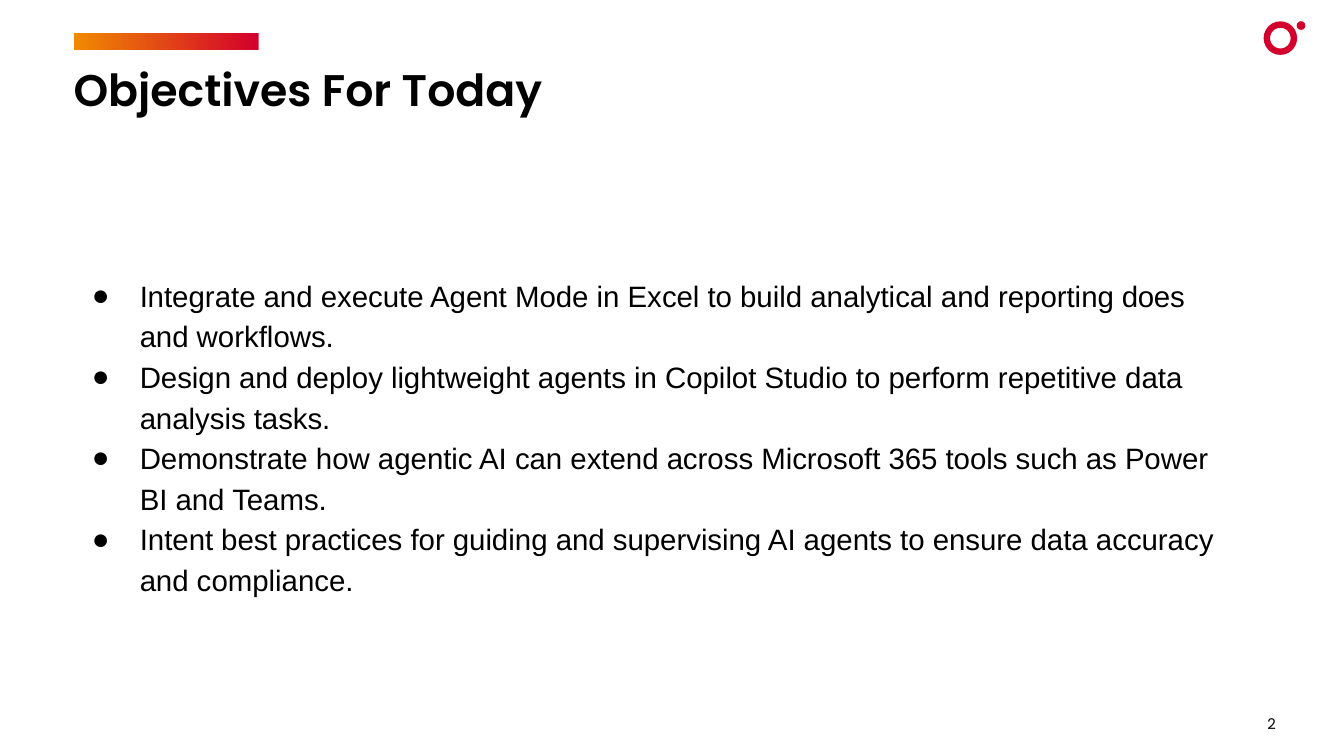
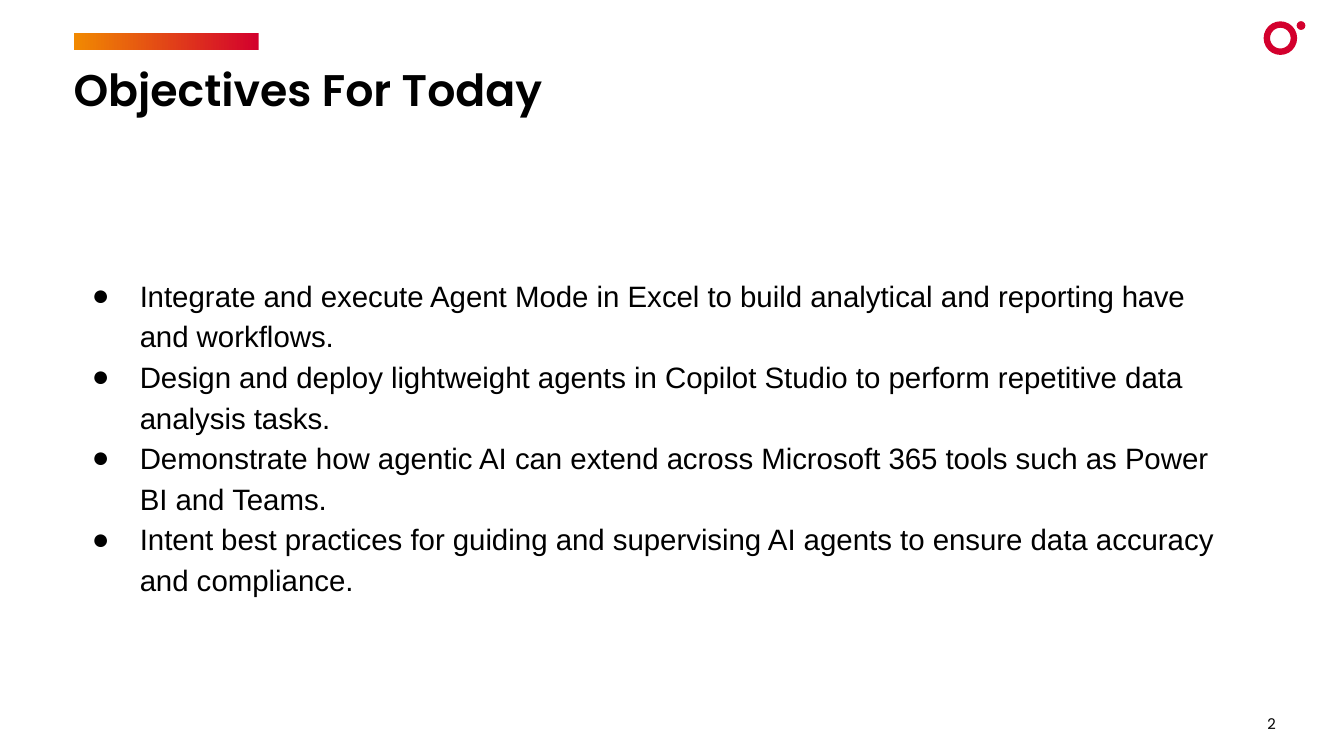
does: does -> have
